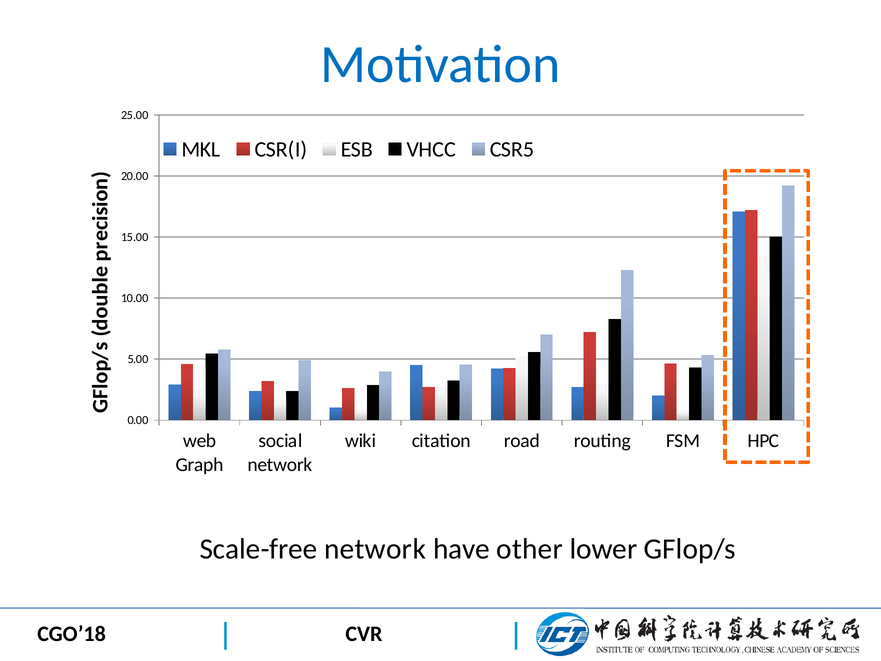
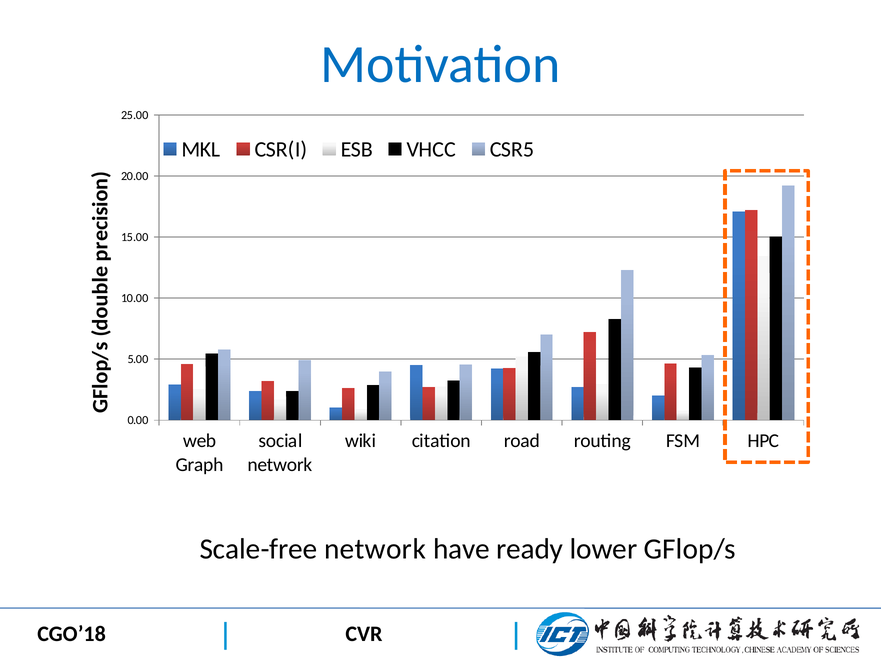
other: other -> ready
